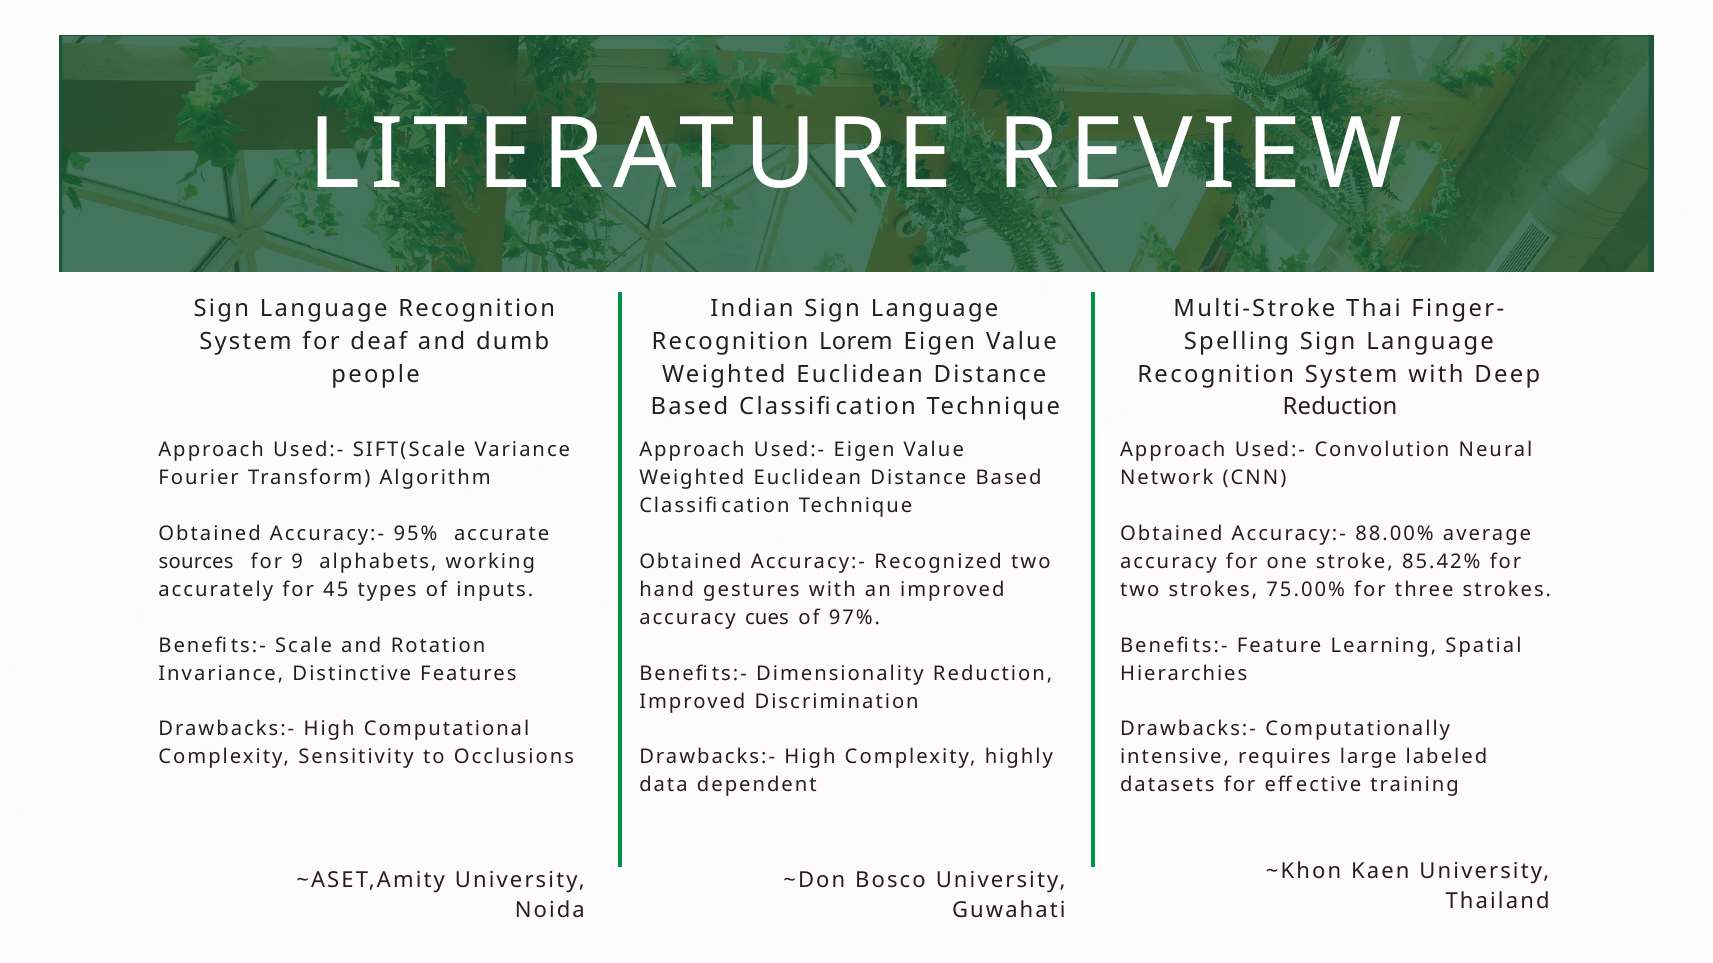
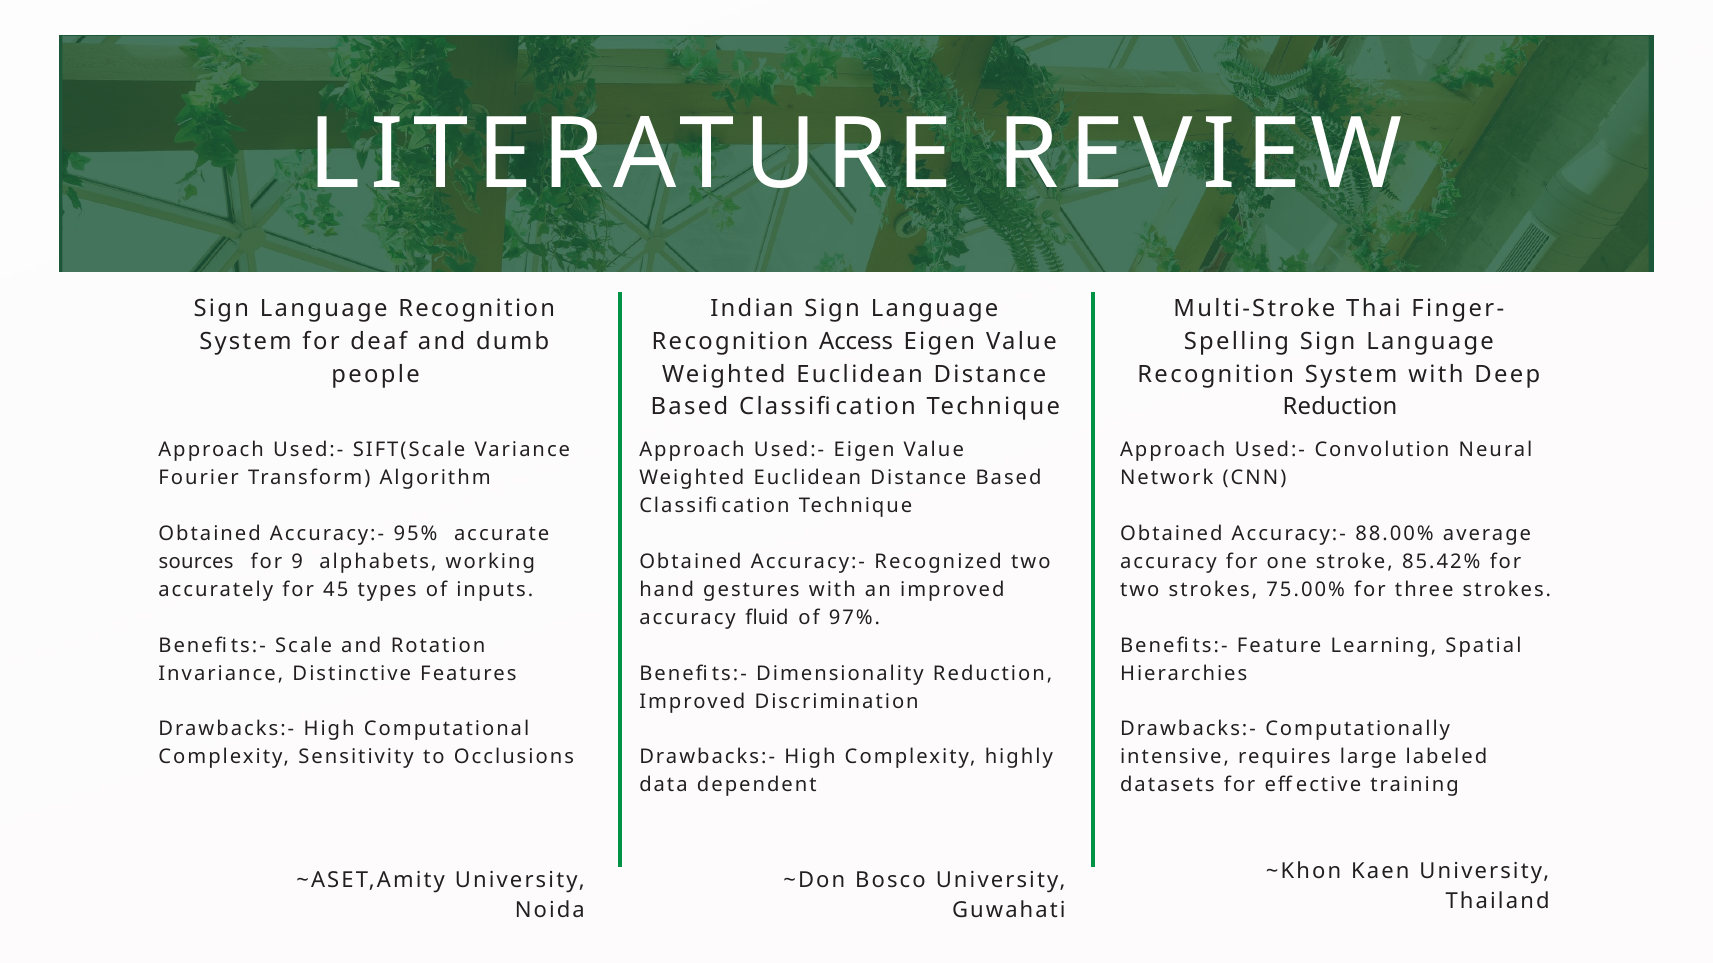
Lorem: Lorem -> Access
cues: cues -> fluid
